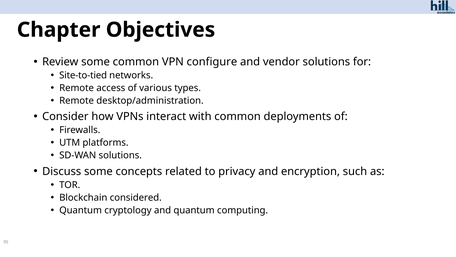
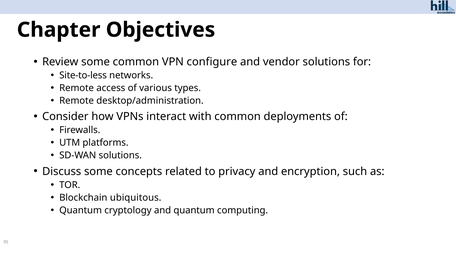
Site-to-tied: Site-to-tied -> Site-to-less
considered: considered -> ubiquitous
